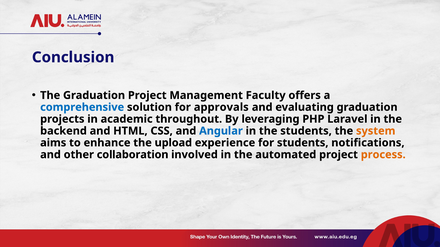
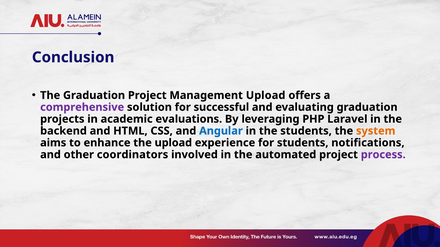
Management Faculty: Faculty -> Upload
comprehensive colour: blue -> purple
approvals: approvals -> successful
throughout: throughout -> evaluations
collaboration: collaboration -> coordinators
process colour: orange -> purple
